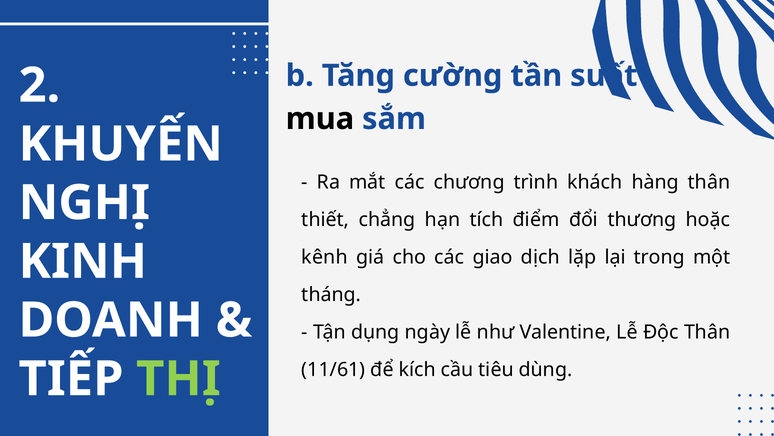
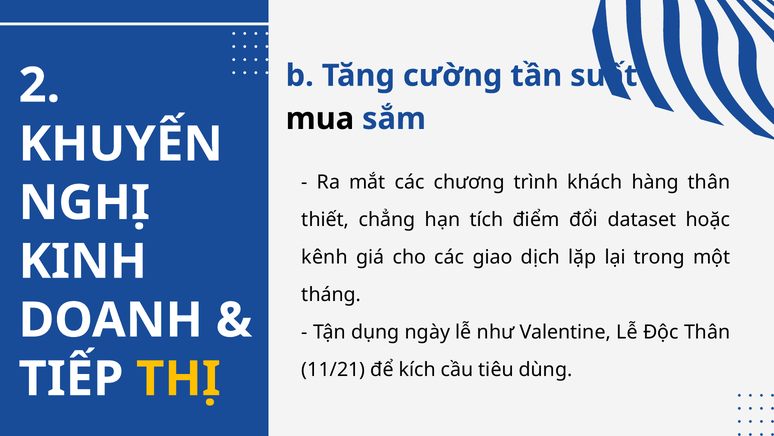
thương: thương -> dataset
11/61: 11/61 -> 11/21
THỊ colour: light green -> yellow
